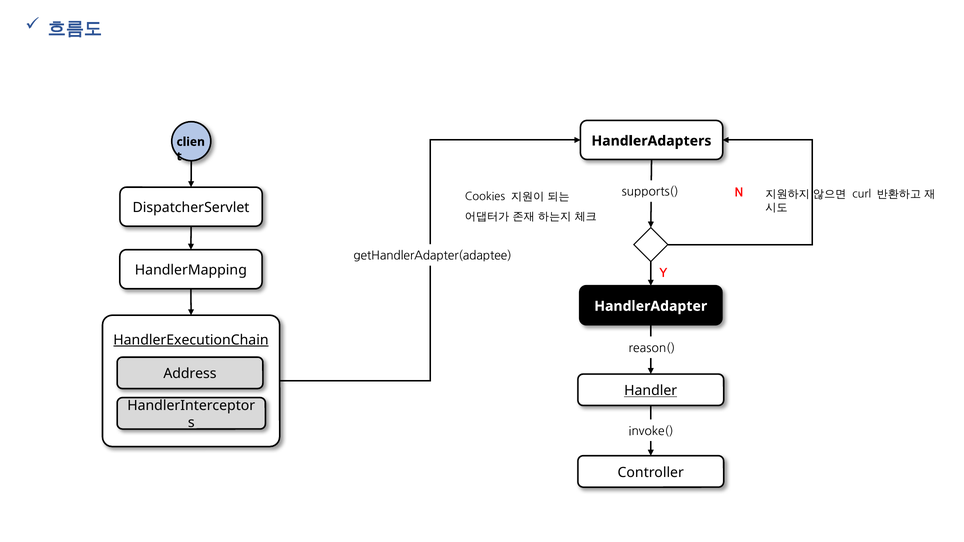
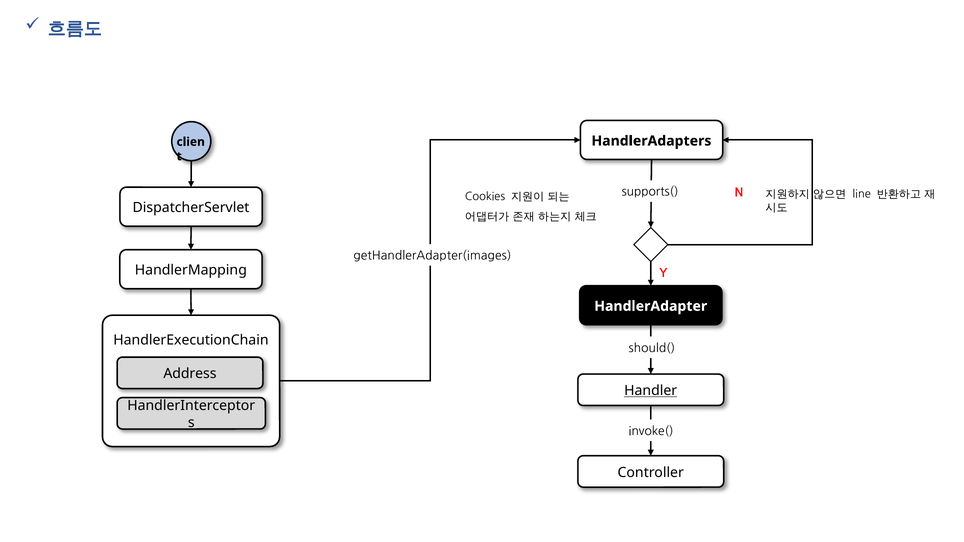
curl: curl -> line
getHandlerAdapter(adaptee: getHandlerAdapter(adaptee -> getHandlerAdapter(images
HandlerExecutionChain underline: present -> none
reason(: reason( -> should(
